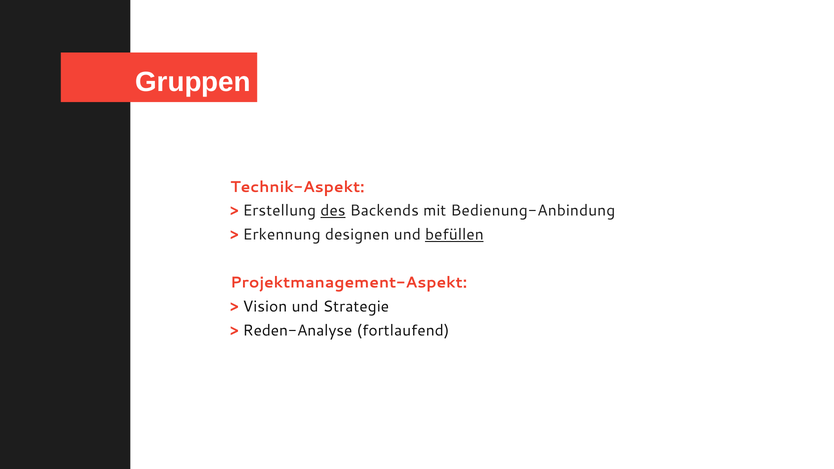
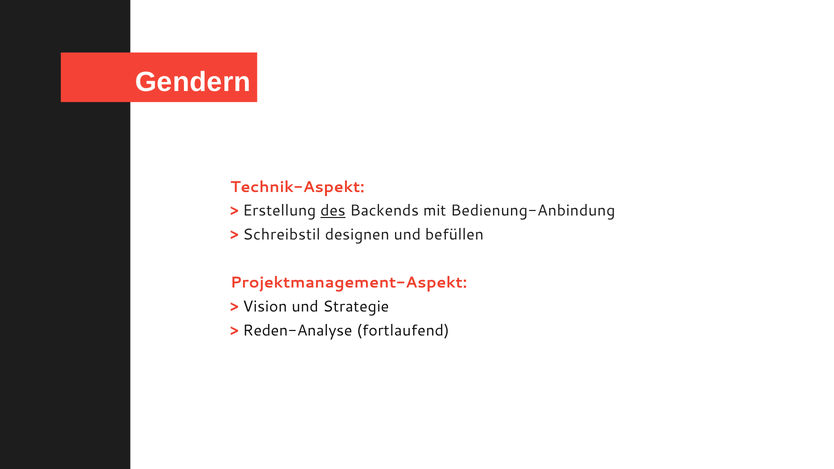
Gruppen: Gruppen -> Gendern
Erkennung: Erkennung -> Schreibstil
befüllen underline: present -> none
